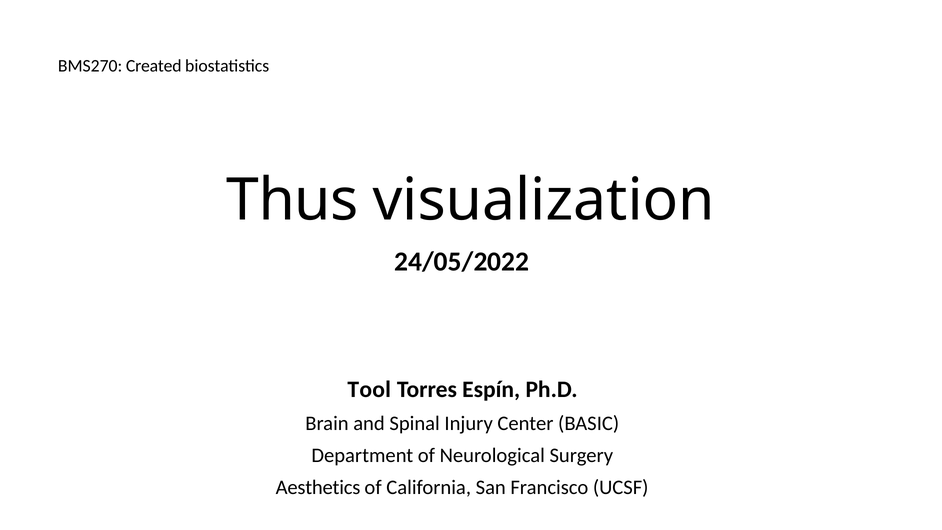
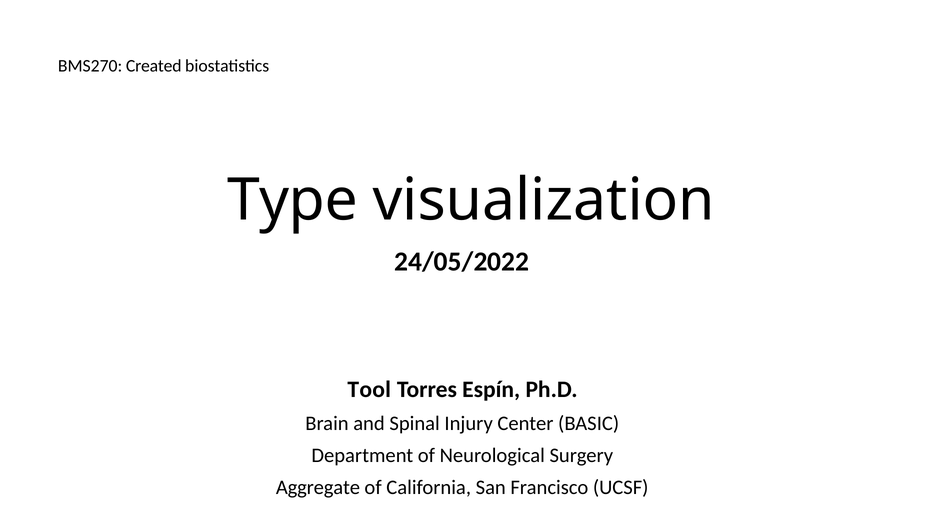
Thus: Thus -> Type
Aesthetics: Aesthetics -> Aggregate
